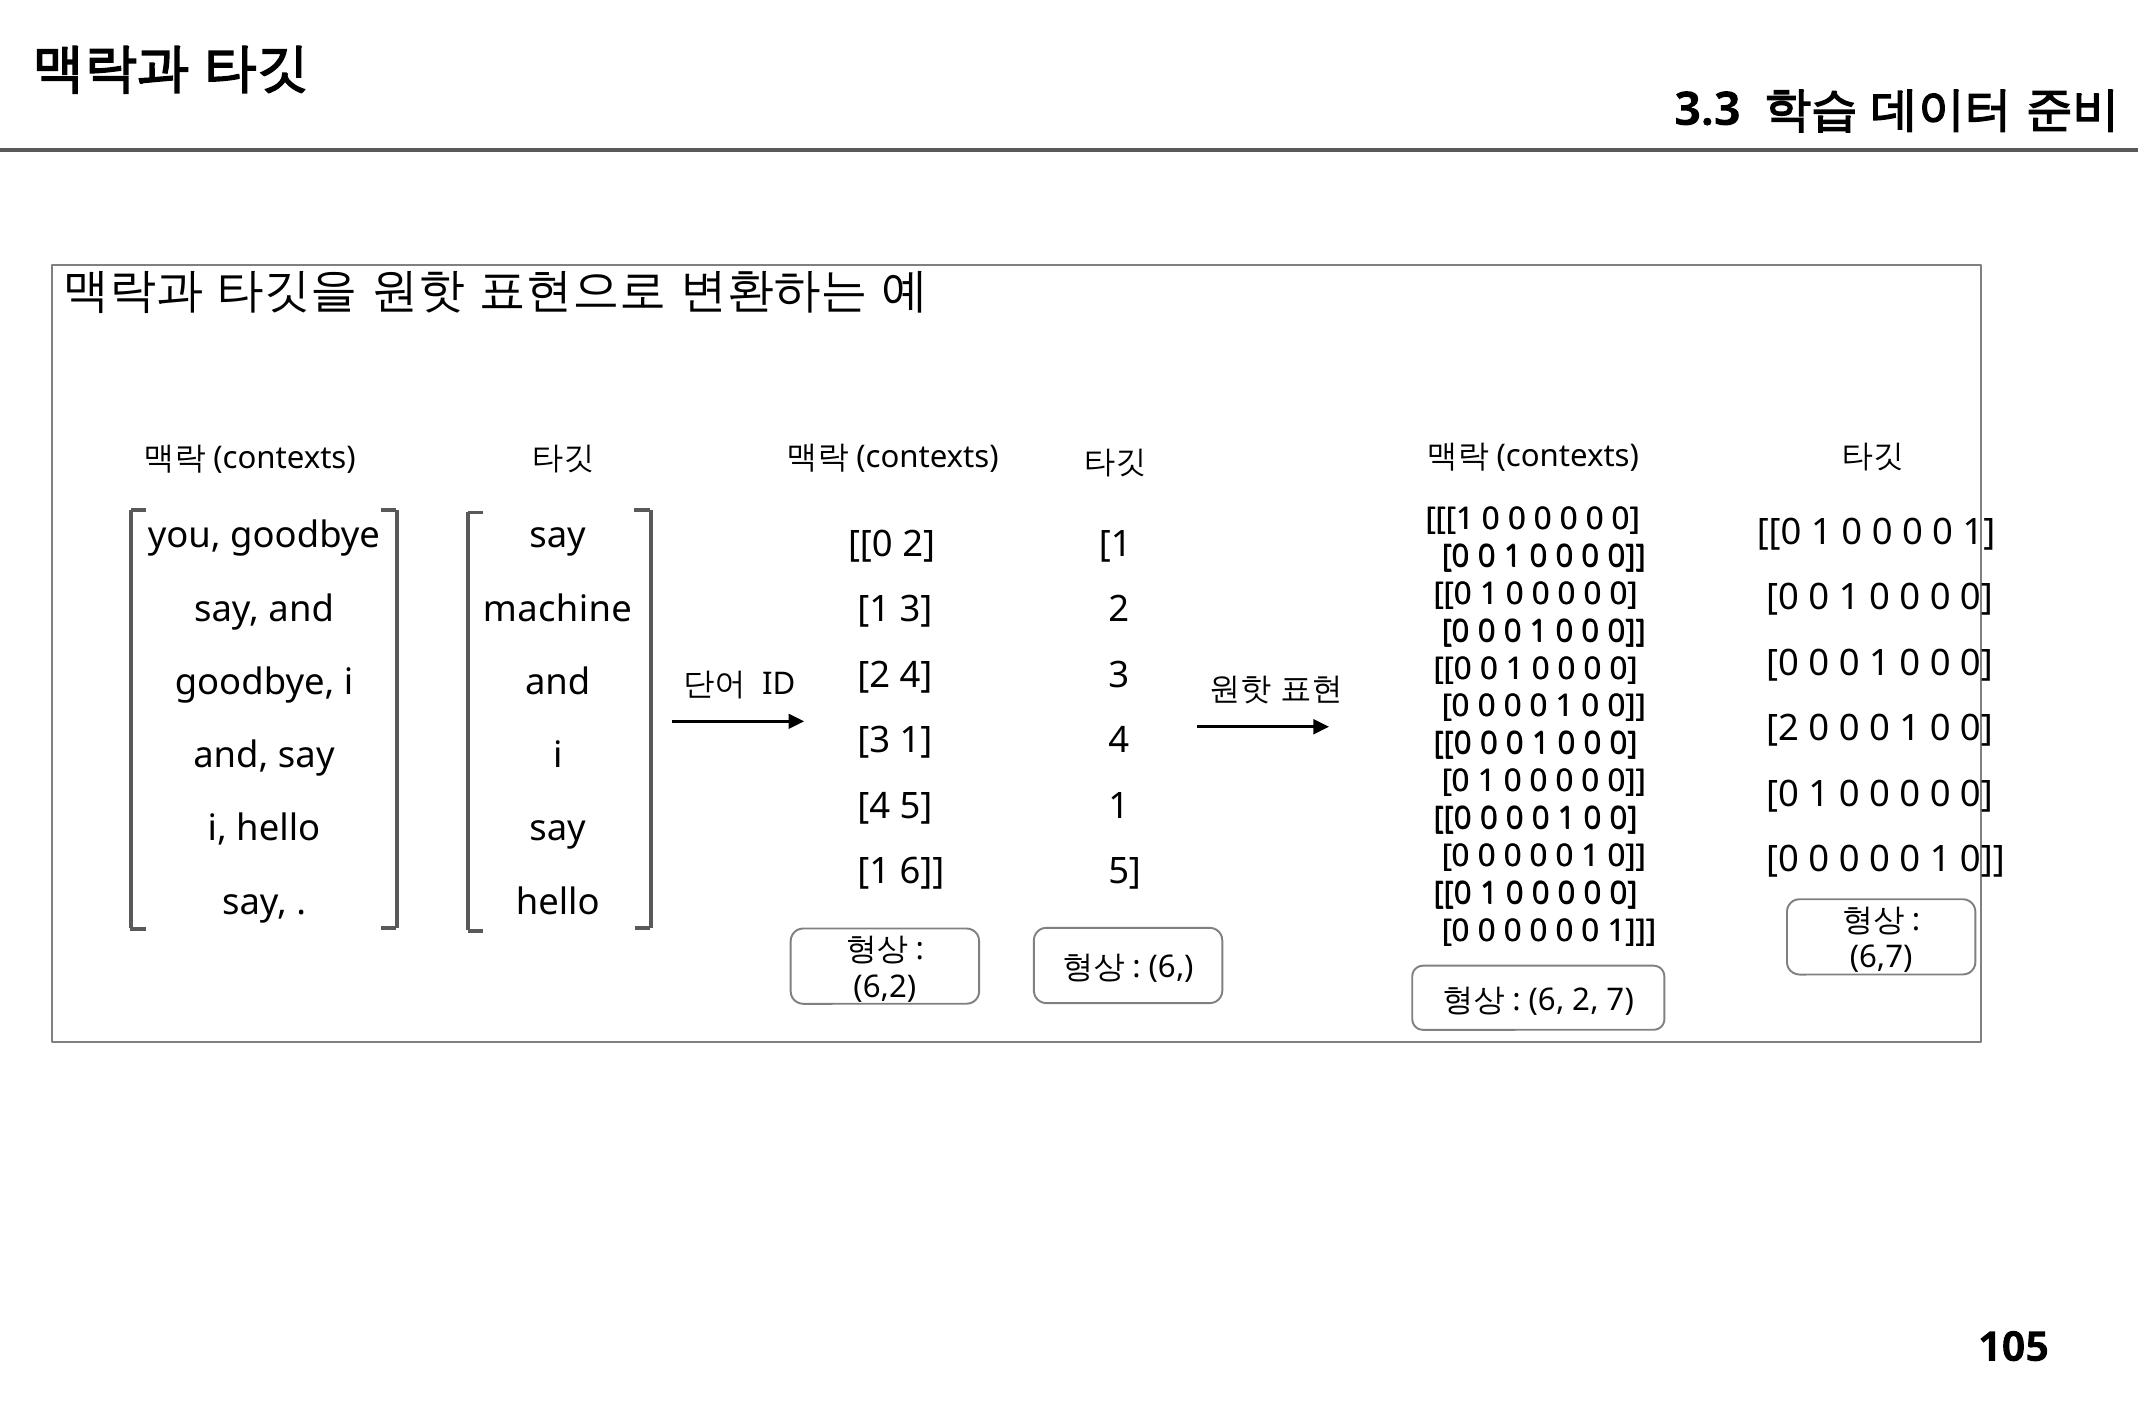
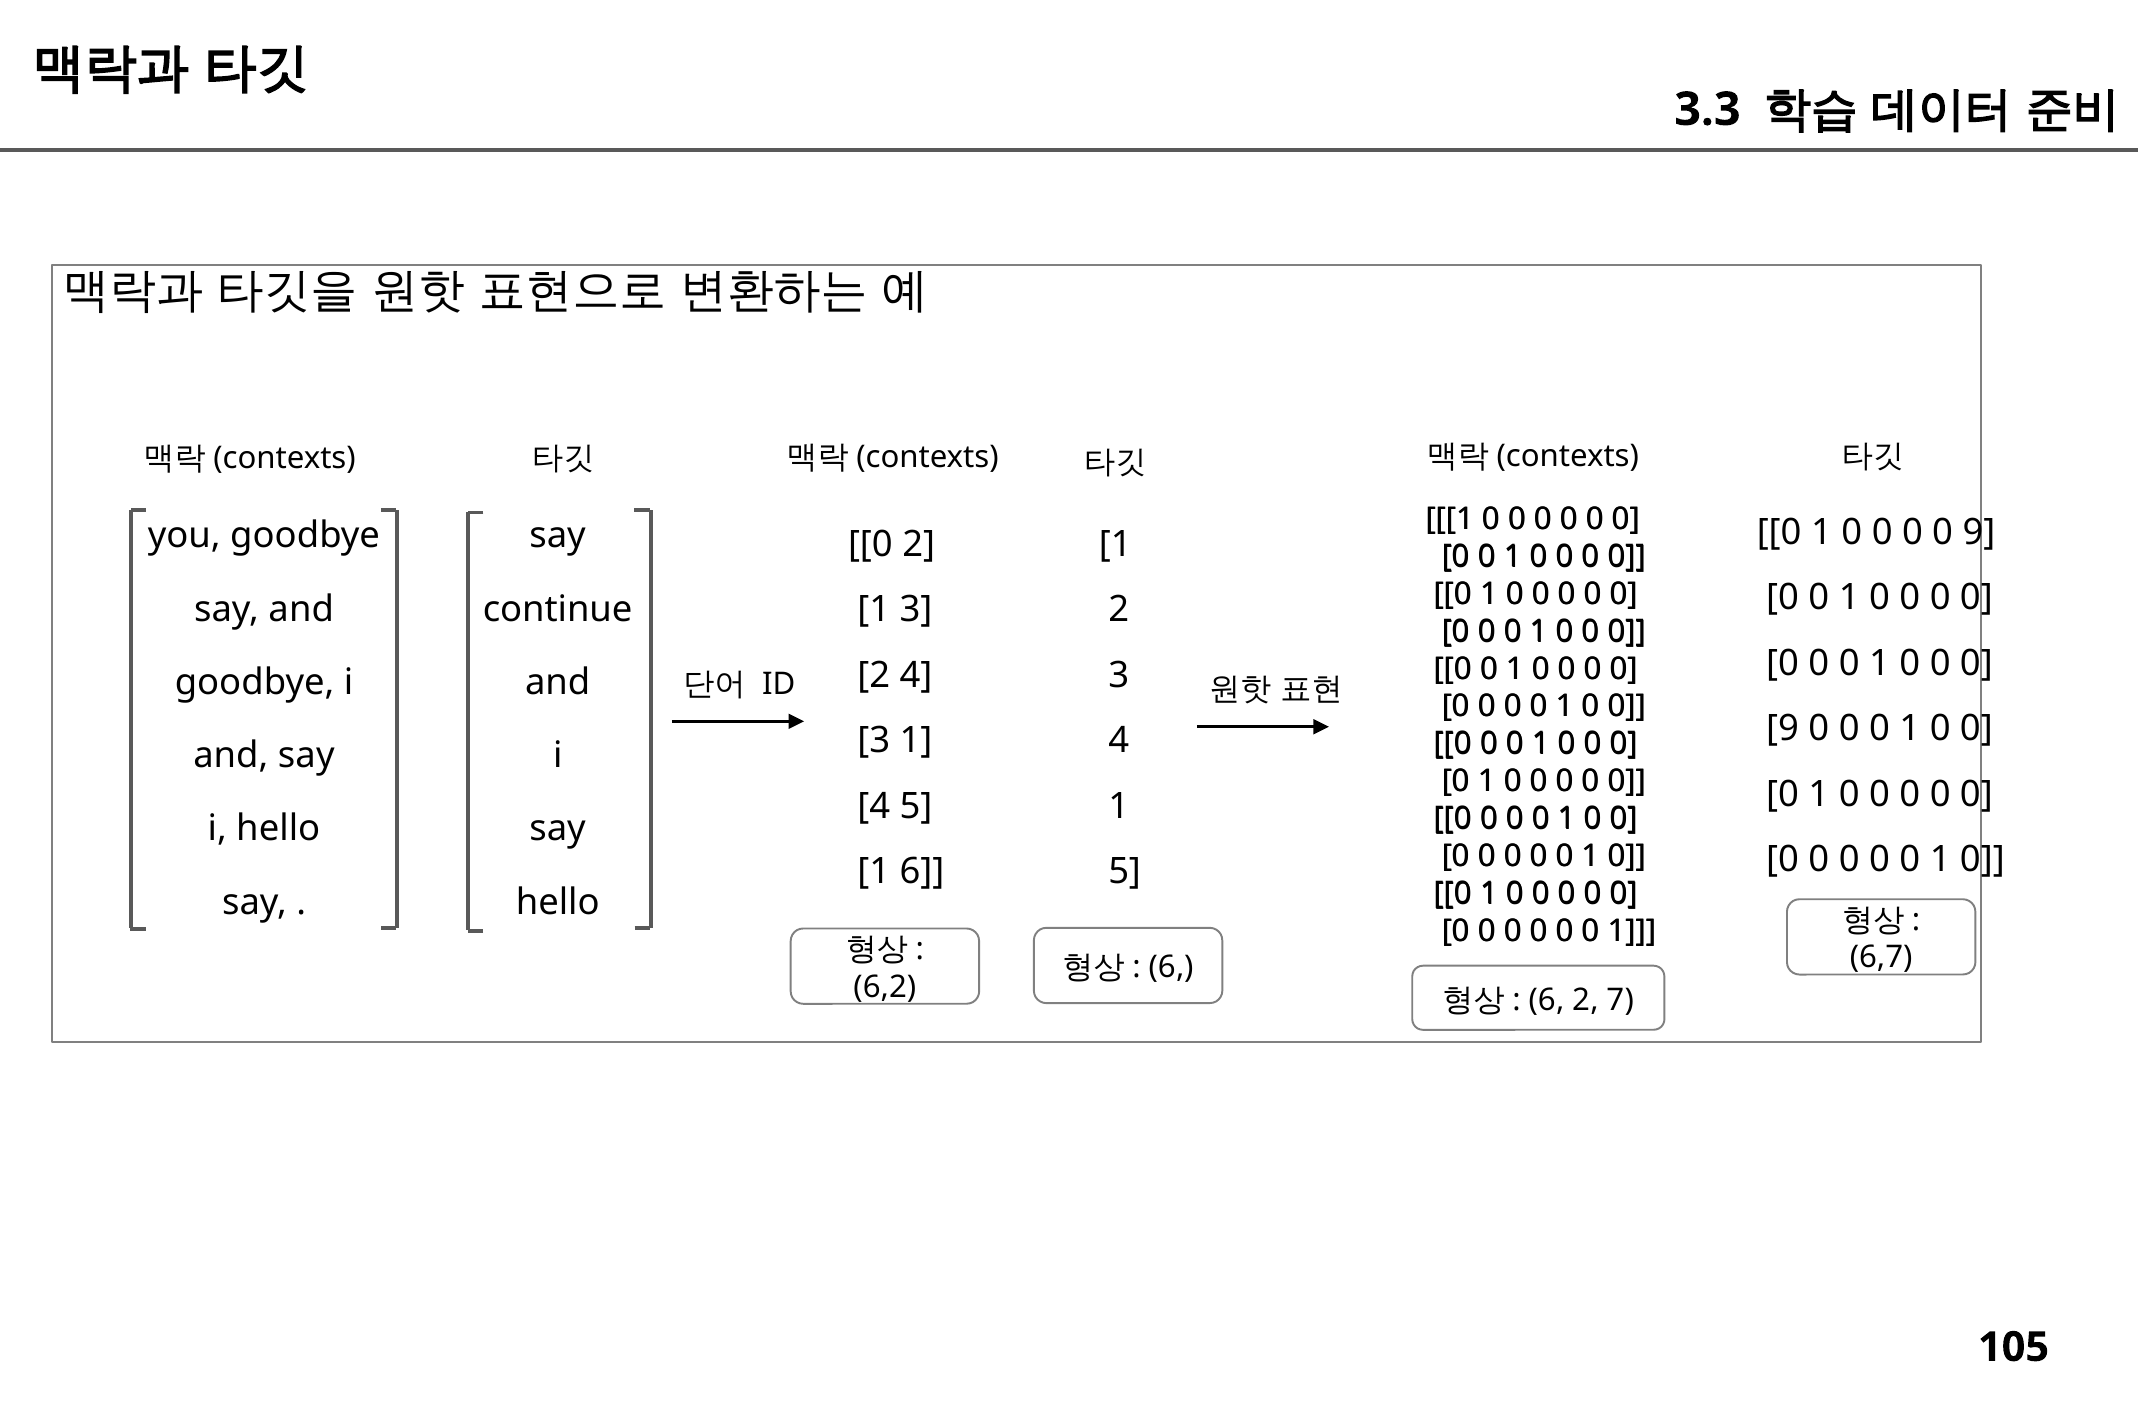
1 at (1979, 532): 1 -> 9
machine: machine -> continue
2 at (1783, 729): 2 -> 9
